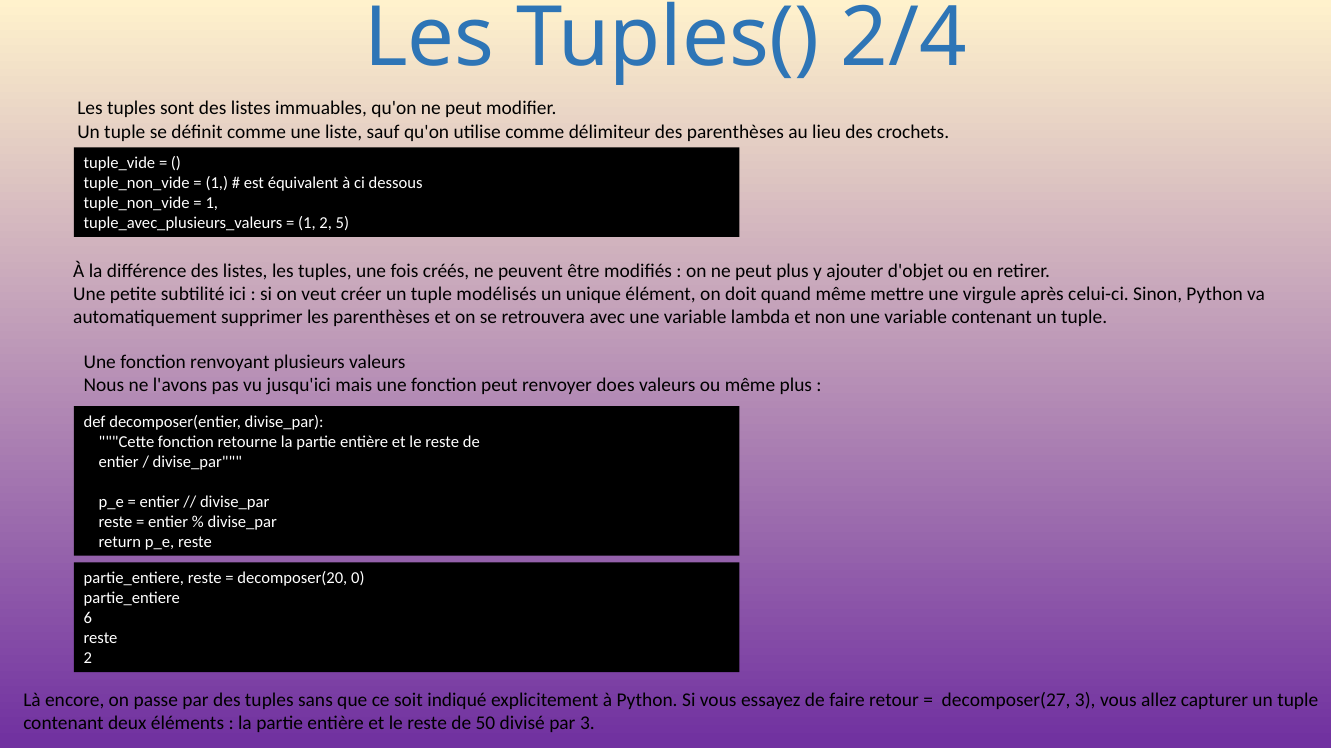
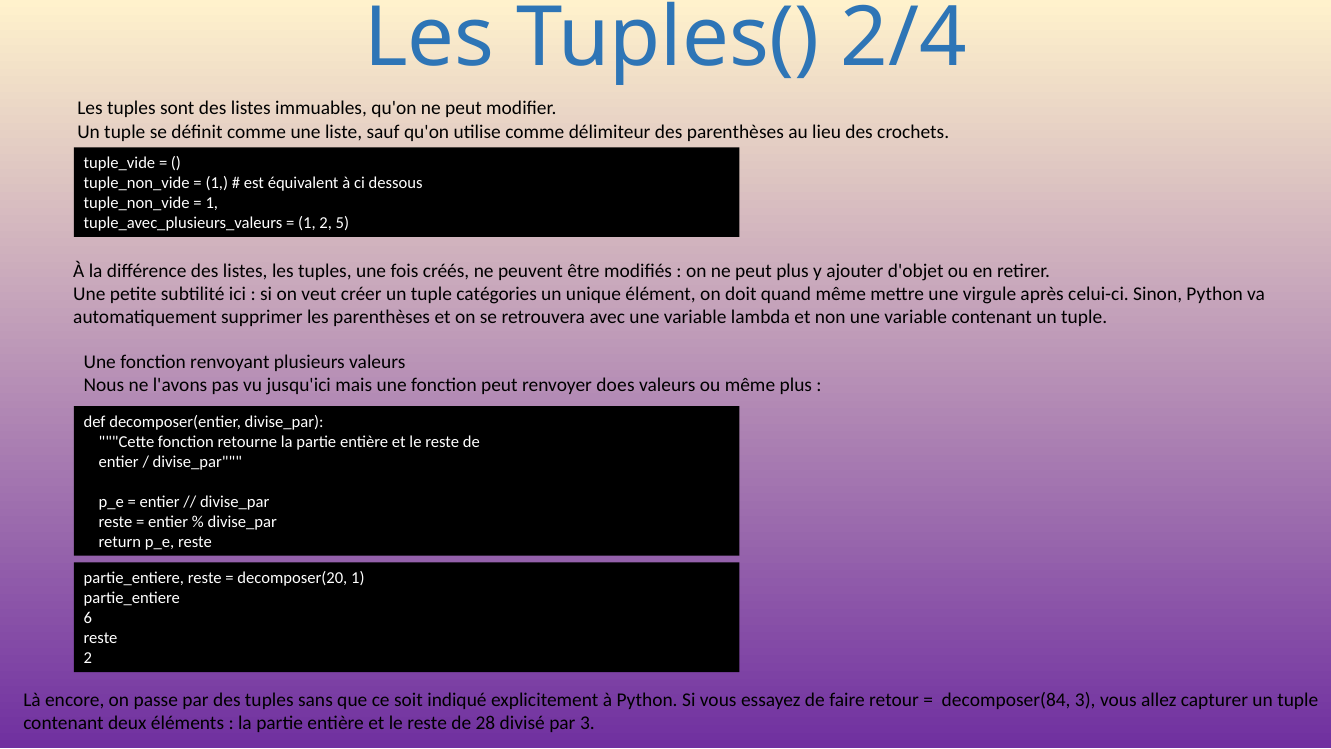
modélisés: modélisés -> catégories
decomposer(20 0: 0 -> 1
decomposer(27: decomposer(27 -> decomposer(84
50: 50 -> 28
